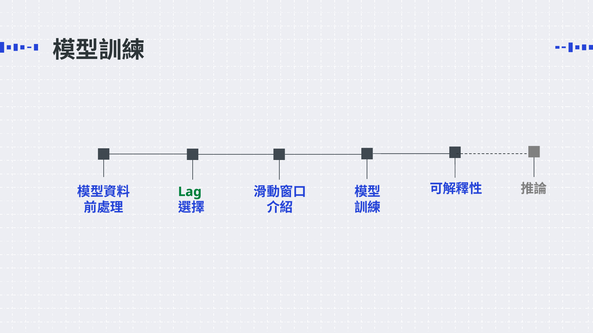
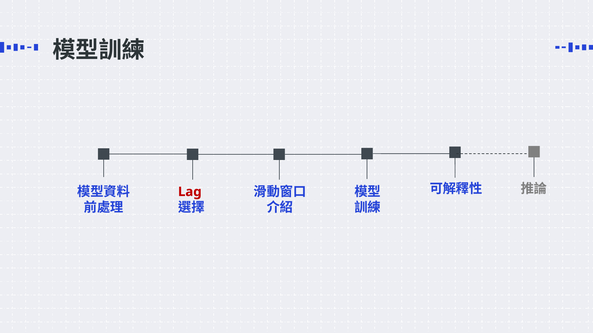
Lag colour: green -> red
